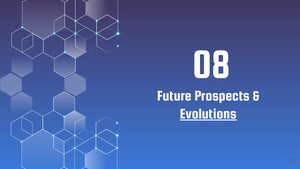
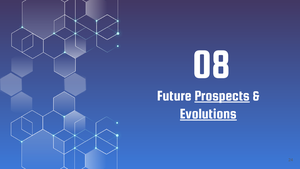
Prospects underline: none -> present
